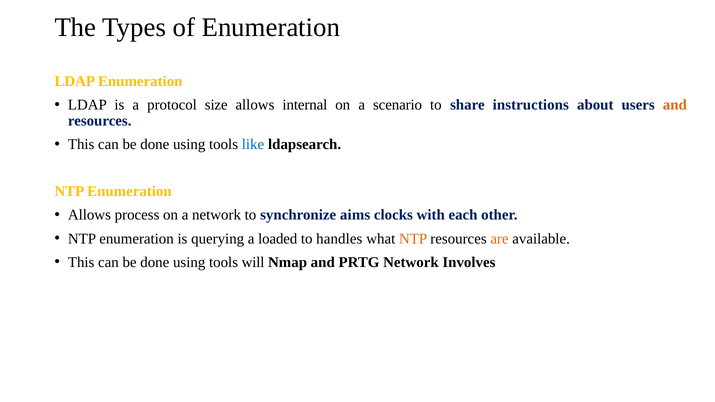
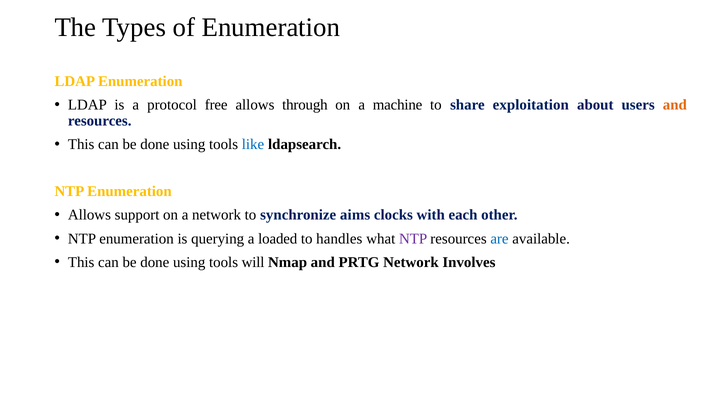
size: size -> free
internal: internal -> through
scenario: scenario -> machine
instructions: instructions -> exploitation
process: process -> support
NTP at (413, 239) colour: orange -> purple
are colour: orange -> blue
